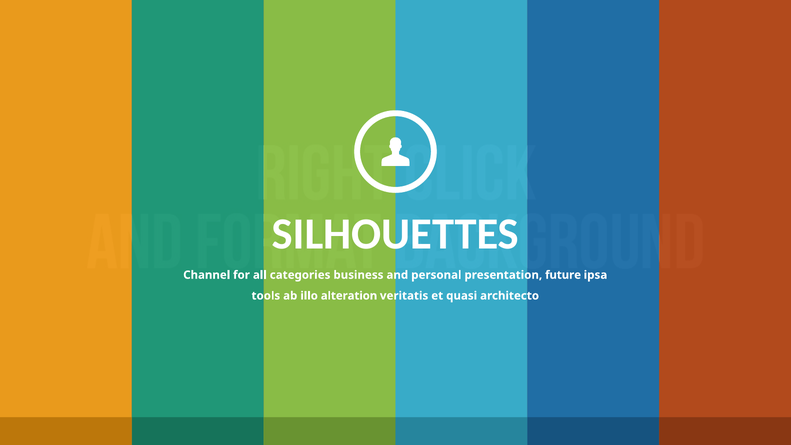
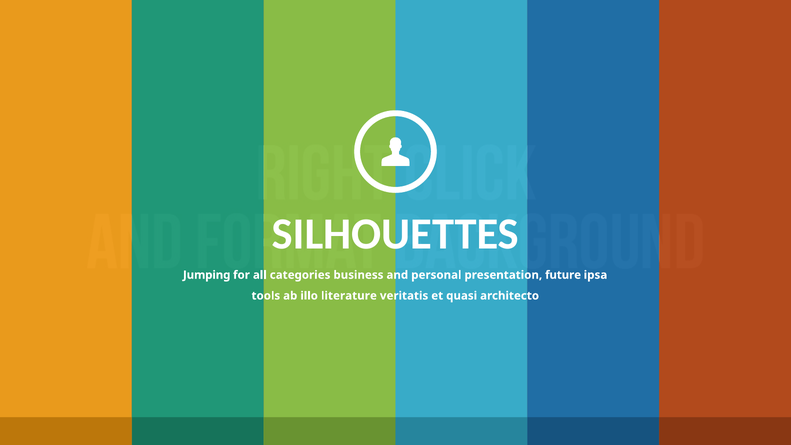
Channel: Channel -> Jumping
alteration: alteration -> literature
